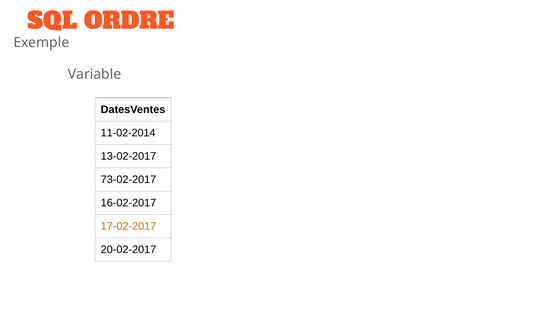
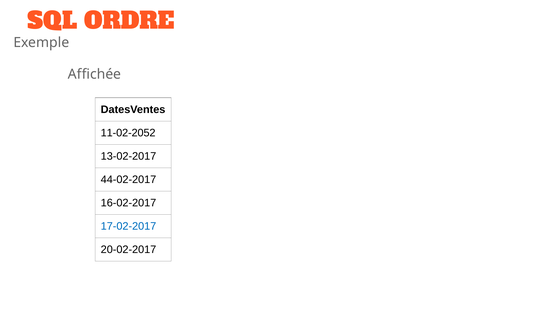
Variable: Variable -> Affichée
11-02-2014: 11-02-2014 -> 11-02-2052
73-02-2017: 73-02-2017 -> 44-02-2017
17-02-2017 colour: orange -> blue
